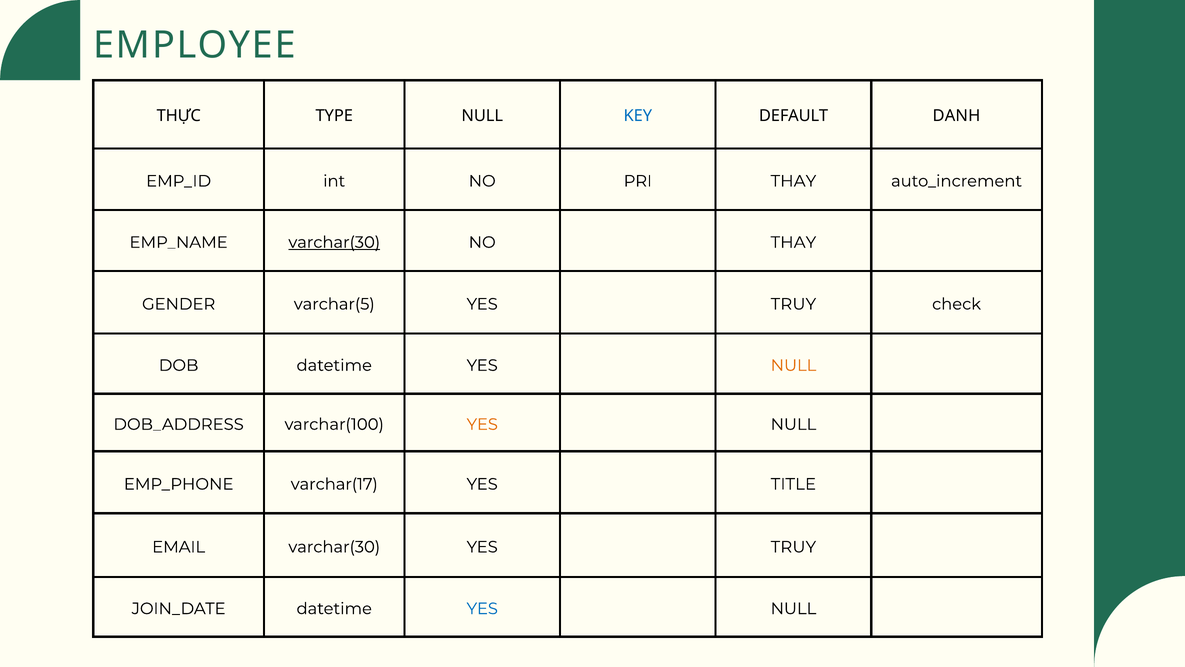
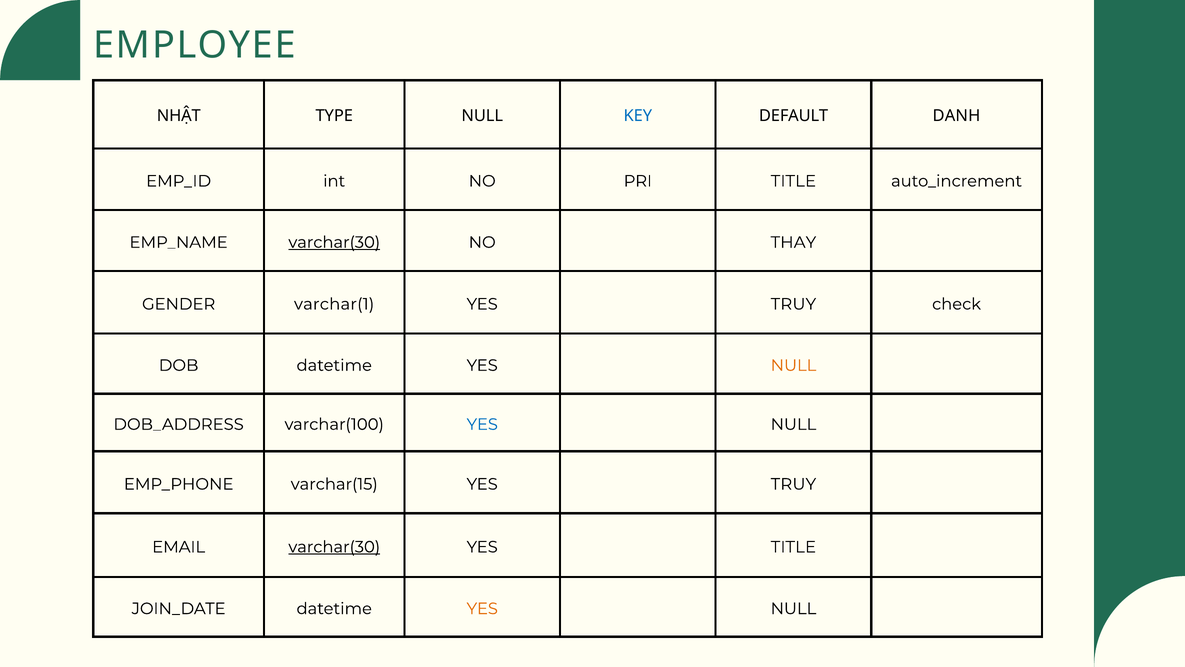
THỰC: THỰC -> NHẬT
PRI THAY: THAY -> TITLE
varchar(5: varchar(5 -> varchar(1
YES at (482, 424) colour: orange -> blue
varchar(17: varchar(17 -> varchar(15
TITLE at (793, 484): TITLE -> TRUY
varchar(30 at (334, 547) underline: none -> present
TRUY at (793, 547): TRUY -> TITLE
YES at (482, 608) colour: blue -> orange
